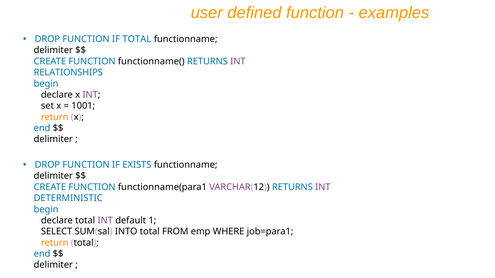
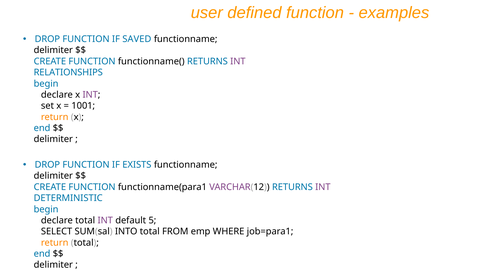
IF TOTAL: TOTAL -> SAVED
1: 1 -> 5
